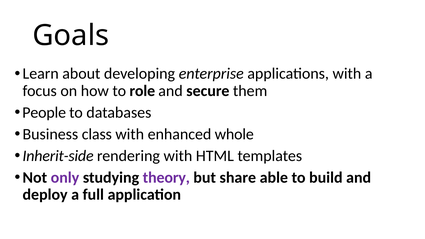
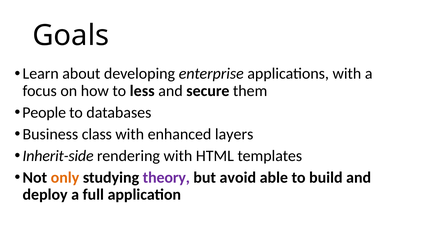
role: role -> less
whole: whole -> layers
only colour: purple -> orange
share: share -> avoid
